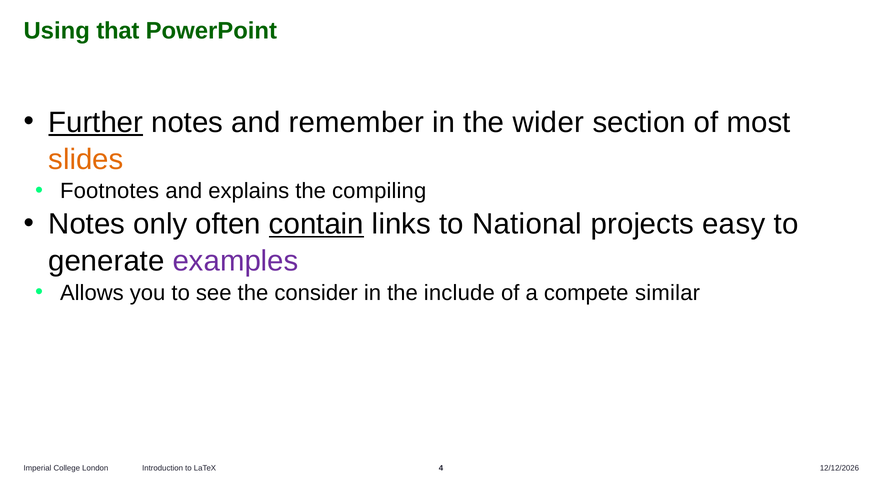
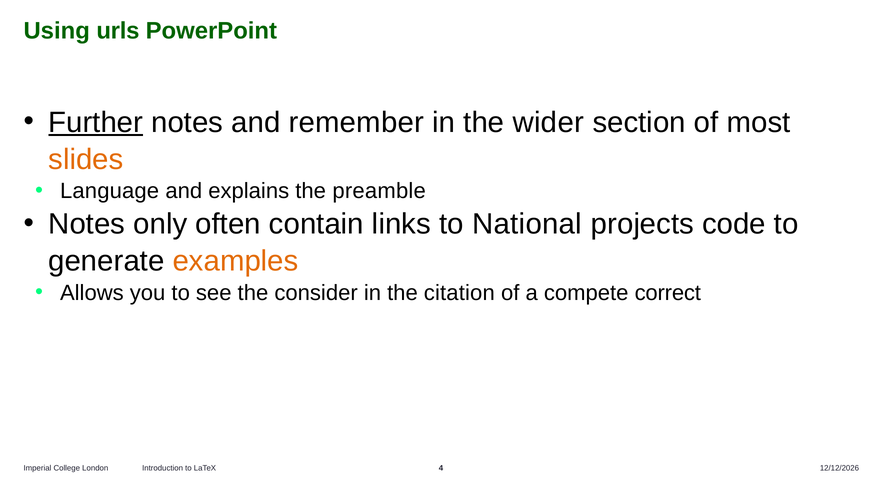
that: that -> urls
Footnotes: Footnotes -> Language
compiling: compiling -> preamble
contain underline: present -> none
easy: easy -> code
examples colour: purple -> orange
include: include -> citation
similar: similar -> correct
